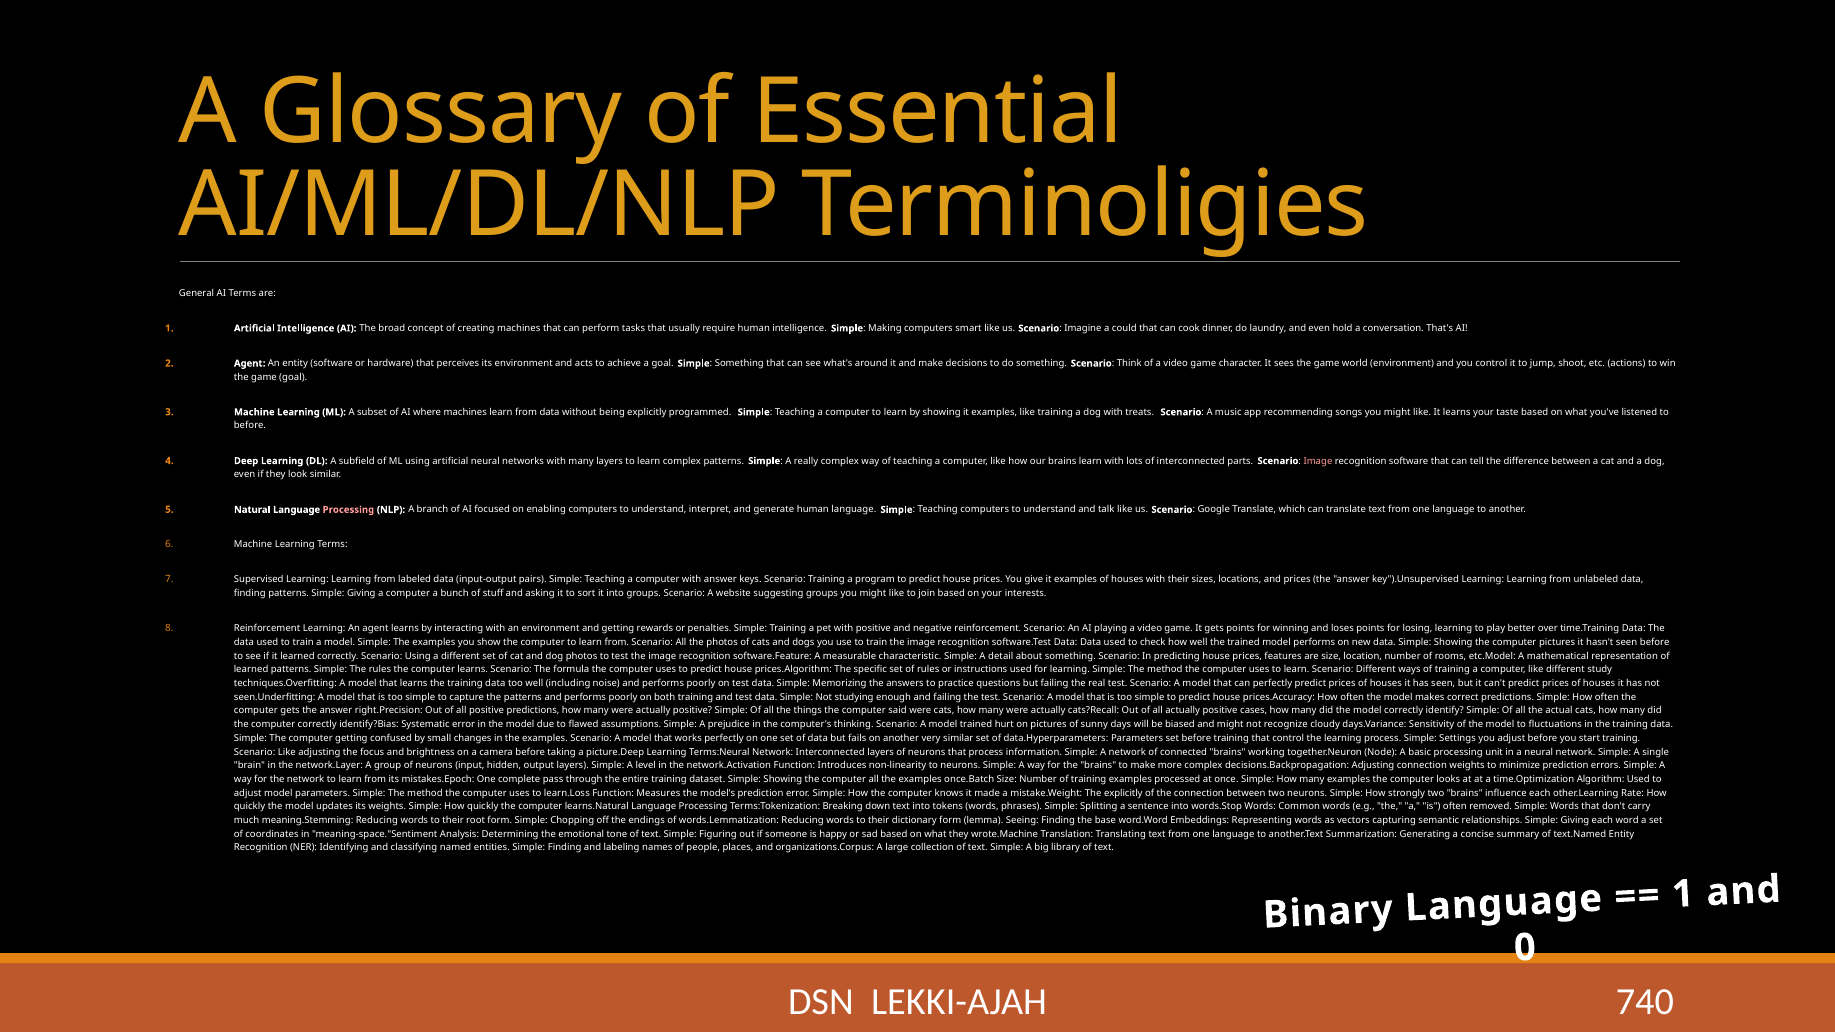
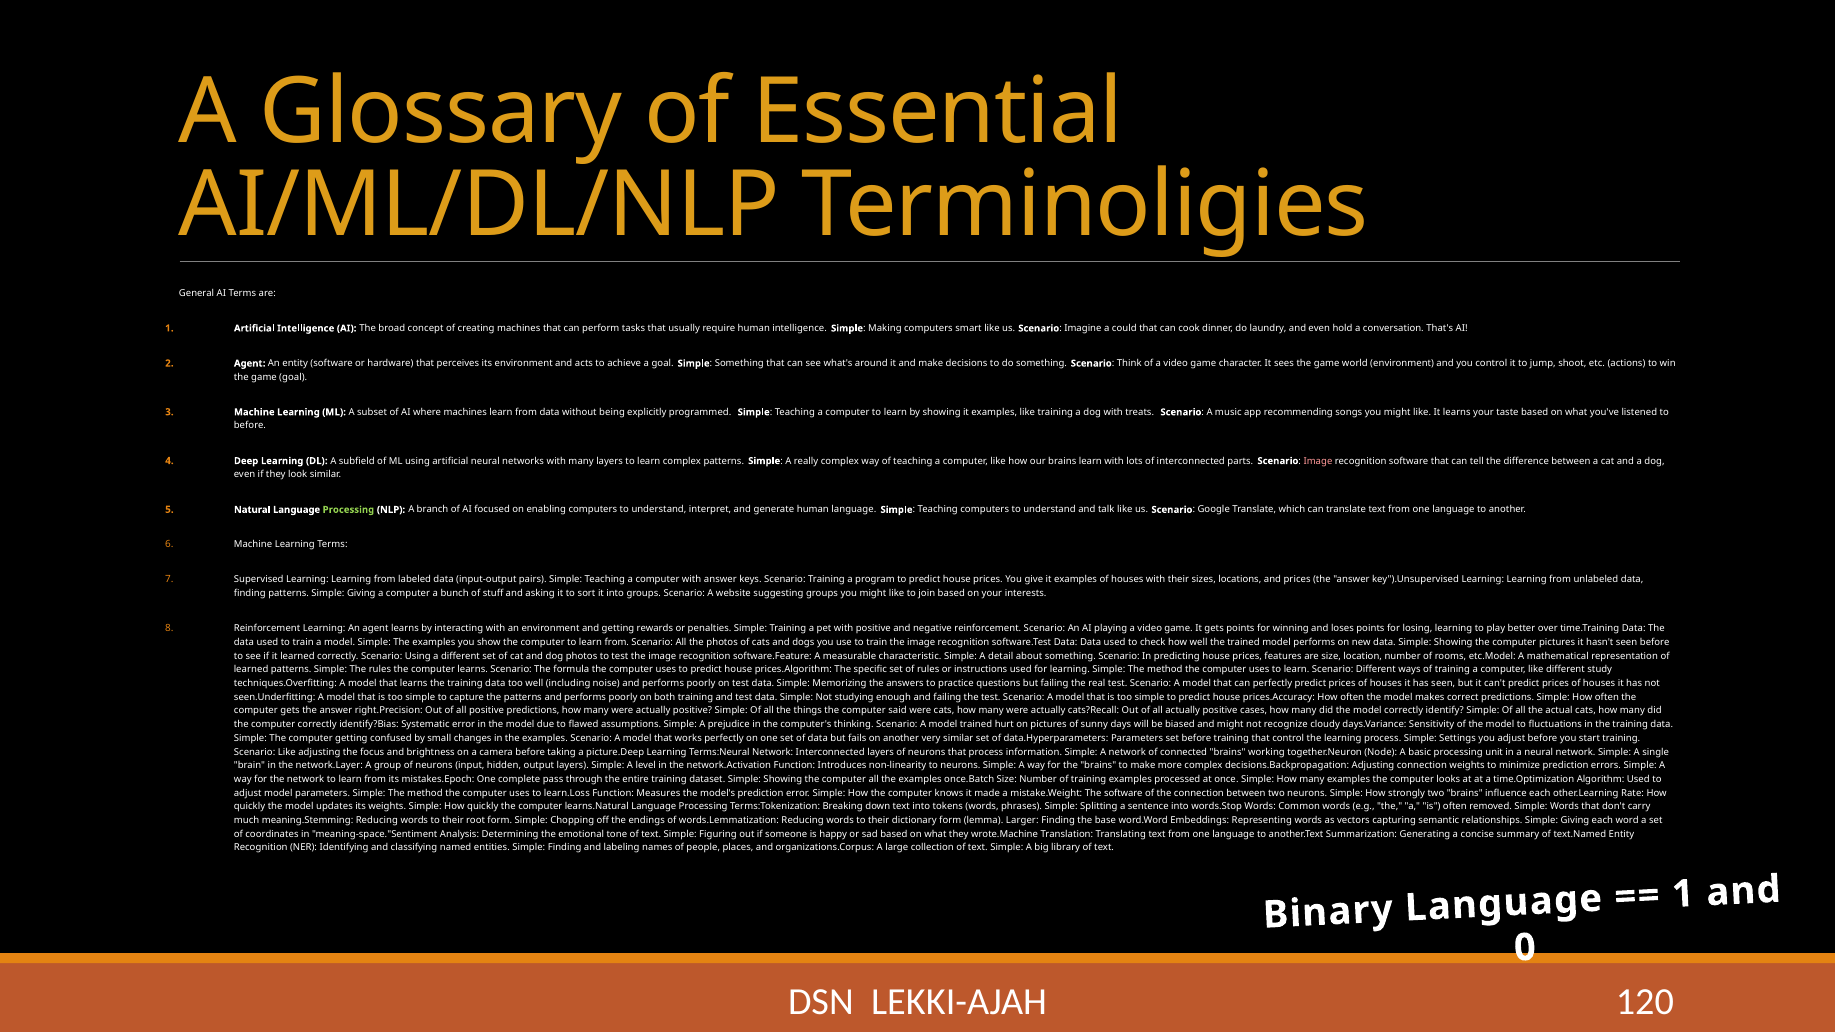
Processing at (348, 510) colour: pink -> light green
The explicitly: explicitly -> software
Seeing: Seeing -> Larger
740: 740 -> 120
